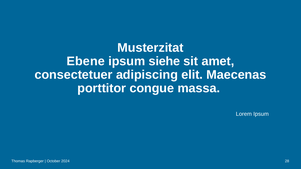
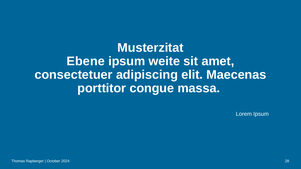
siehe: siehe -> weite
